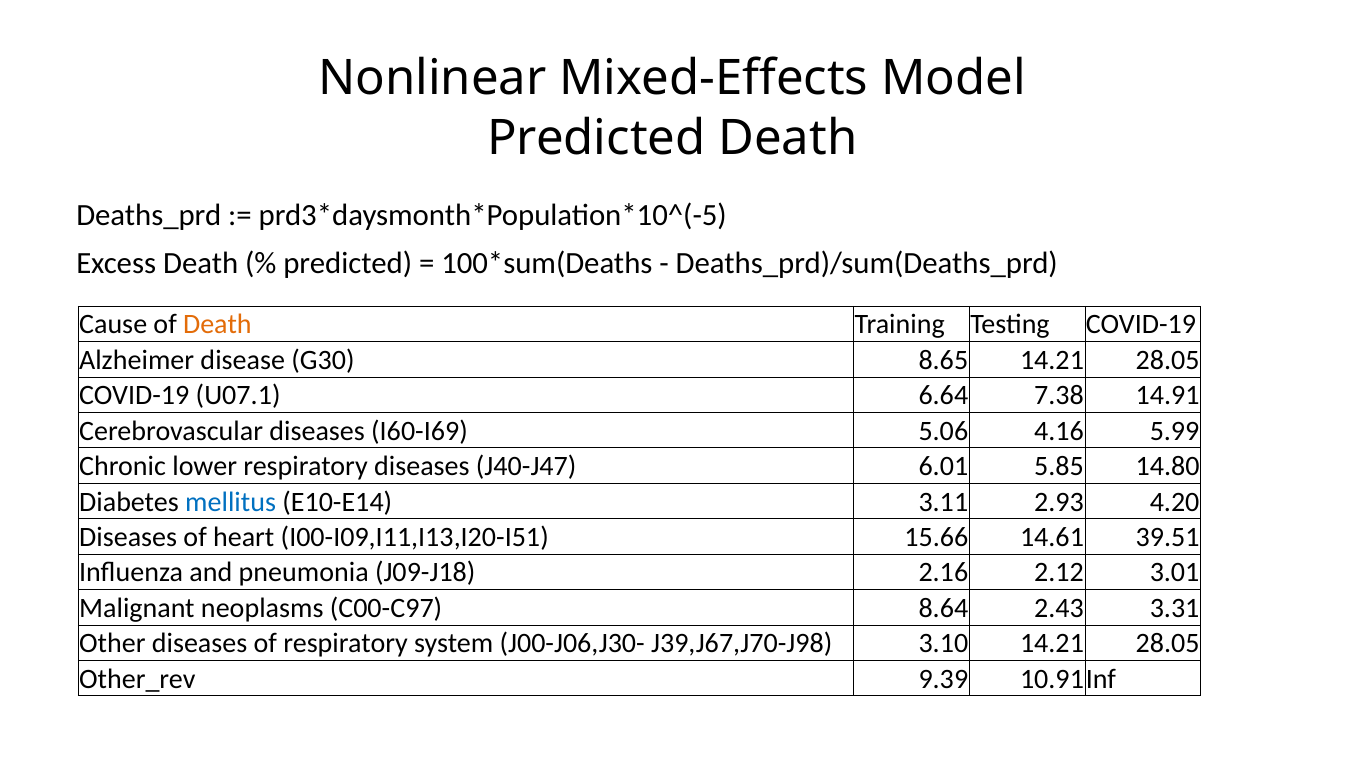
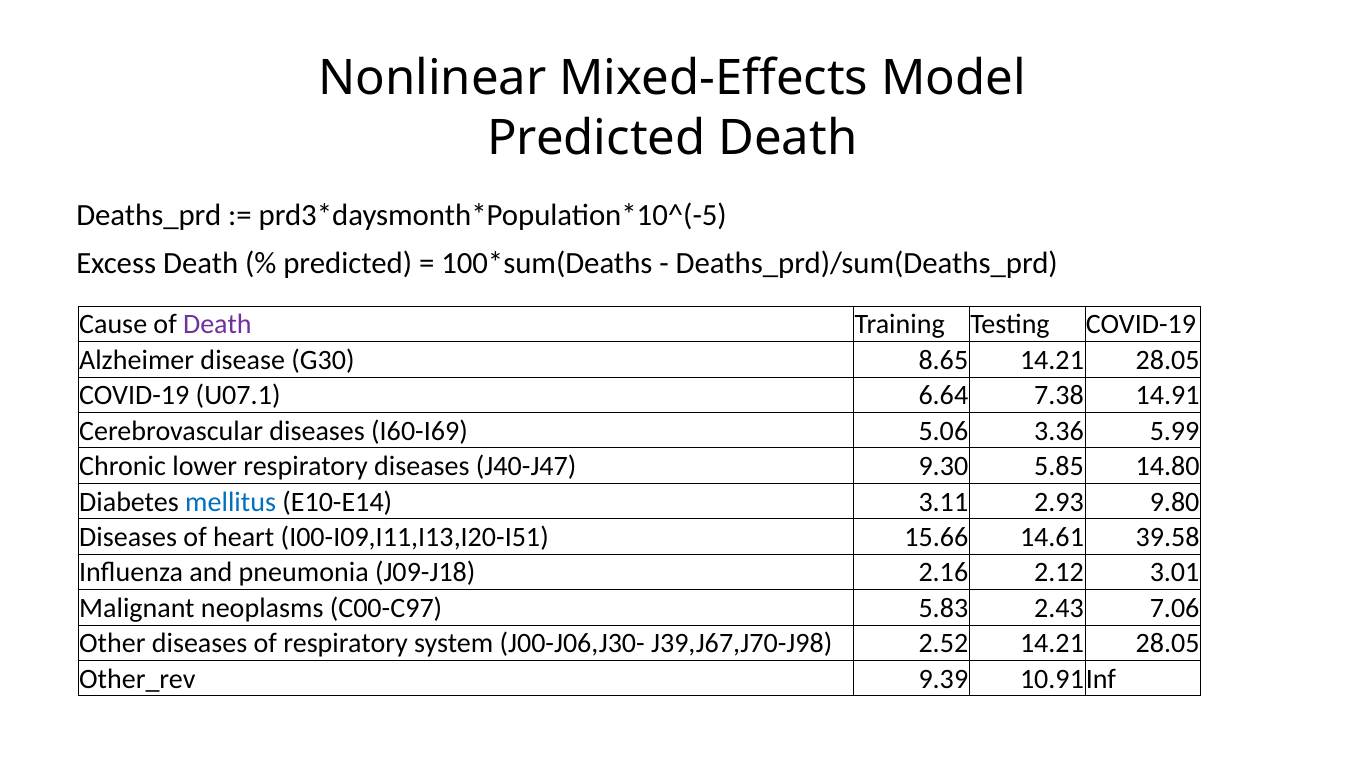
Death at (217, 325) colour: orange -> purple
4.16: 4.16 -> 3.36
6.01: 6.01 -> 9.30
4.20: 4.20 -> 9.80
39.51: 39.51 -> 39.58
8.64: 8.64 -> 5.83
3.31: 3.31 -> 7.06
3.10: 3.10 -> 2.52
